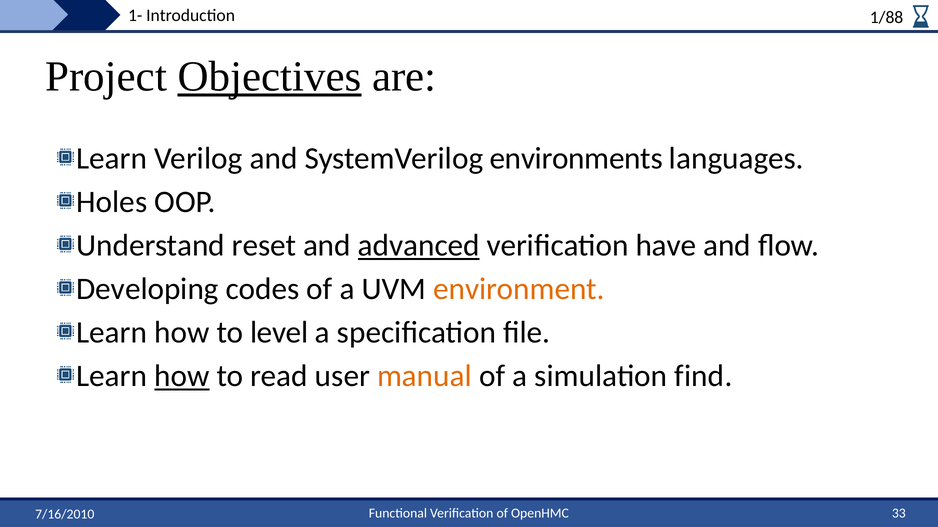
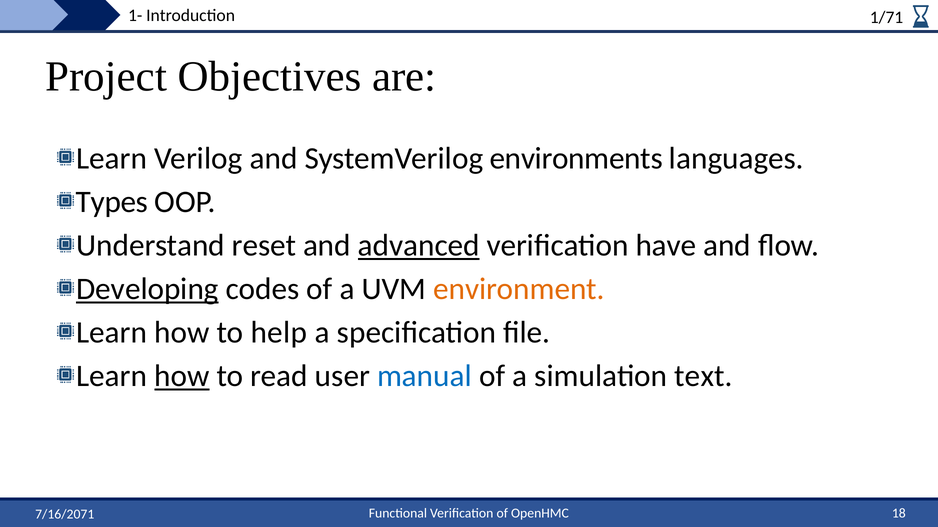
1/88: 1/88 -> 1/71
Objectives underline: present -> none
Holes: Holes -> Types
Developing underline: none -> present
level: level -> help
manual colour: orange -> blue
find: find -> text
33: 33 -> 18
7/16/2010: 7/16/2010 -> 7/16/2071
